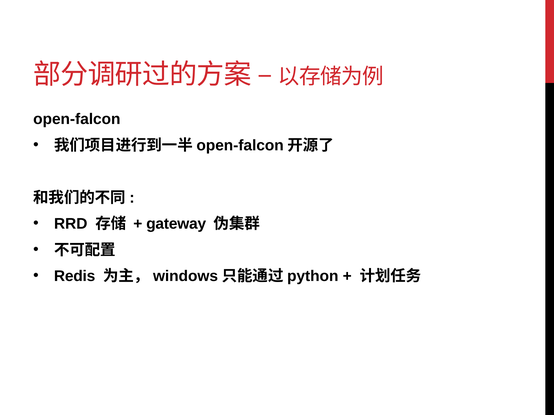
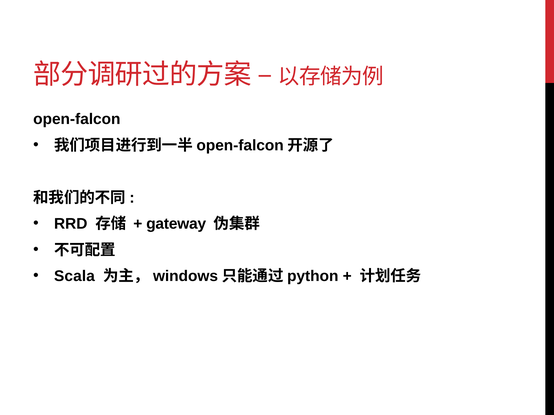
Redis: Redis -> Scala
